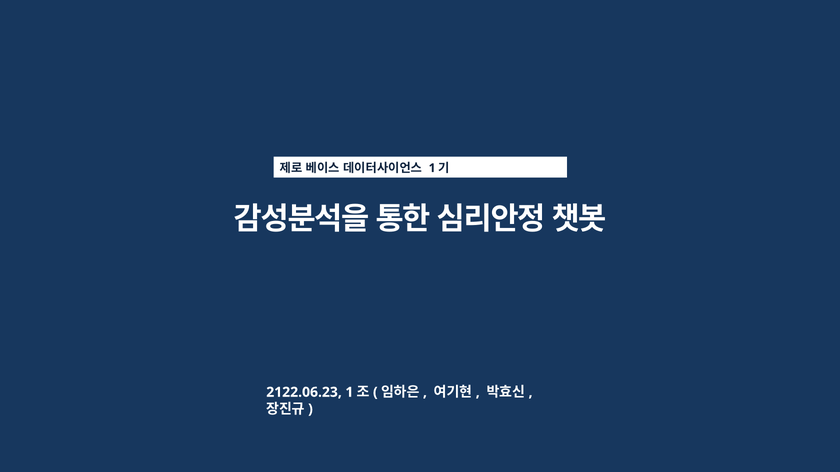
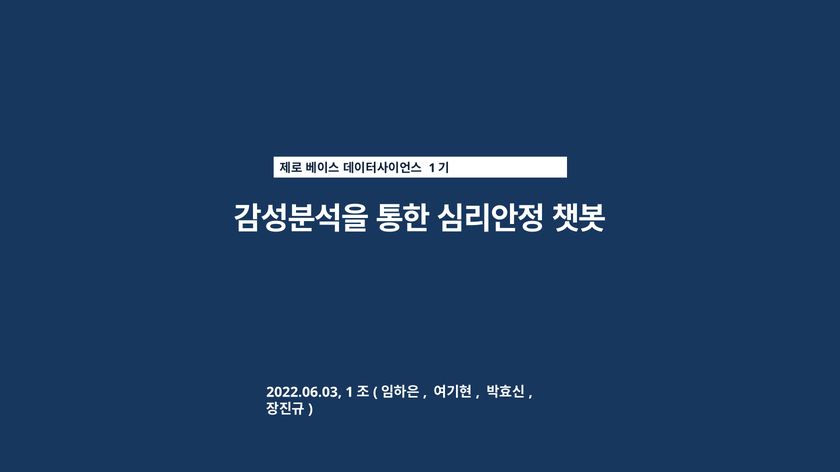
2122.06.23: 2122.06.23 -> 2022.06.03
